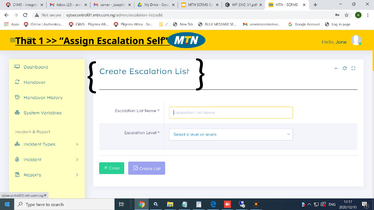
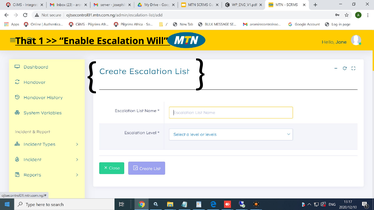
Assign: Assign -> Enable
Self: Self -> Will
